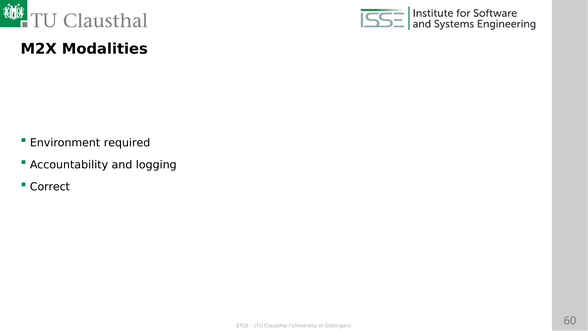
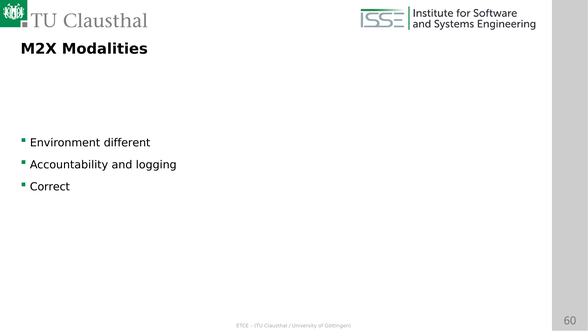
required: required -> different
